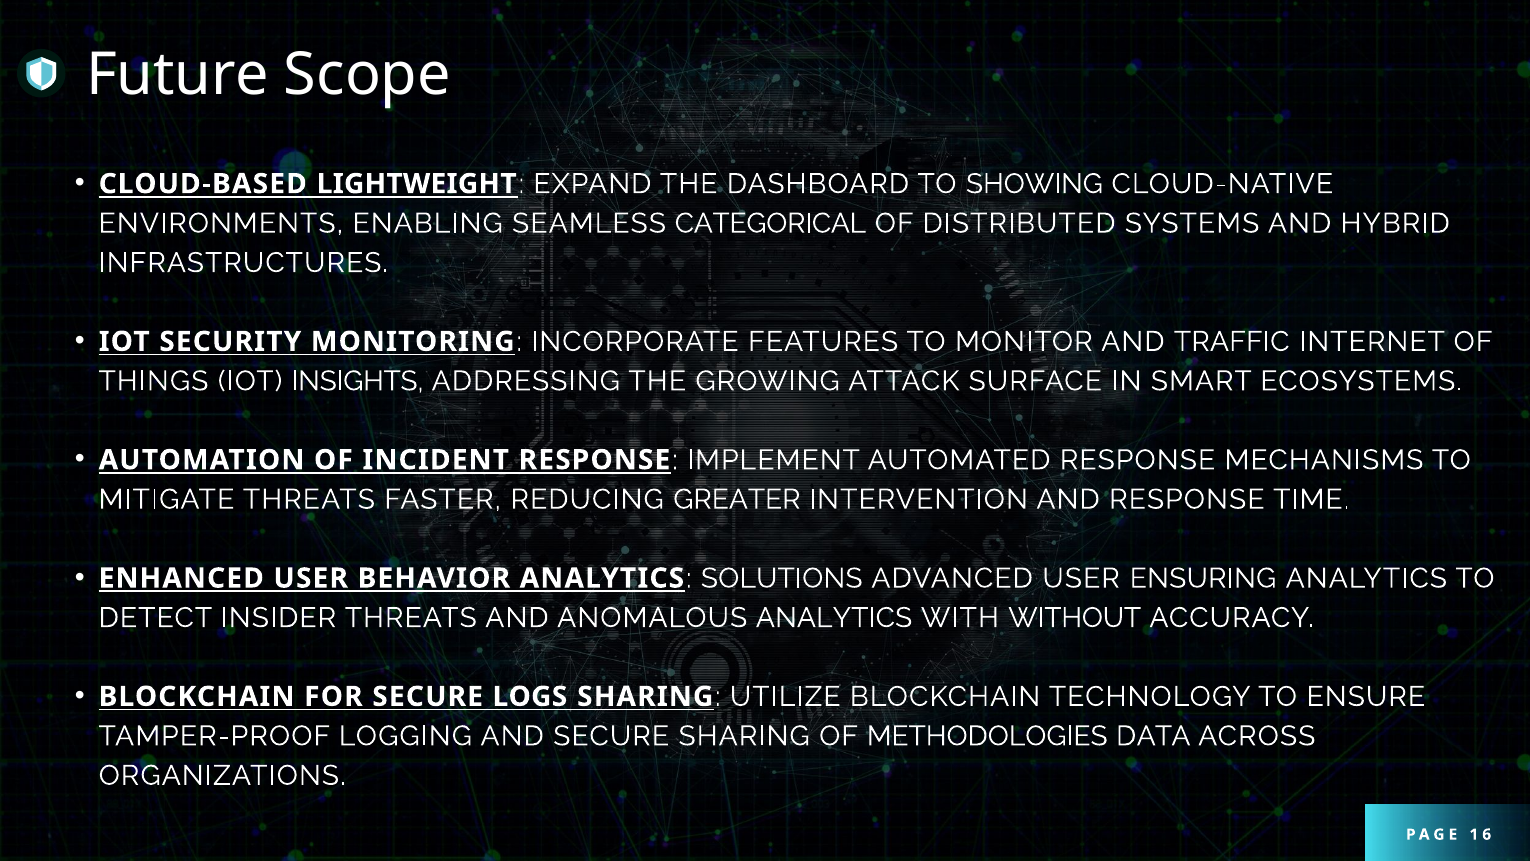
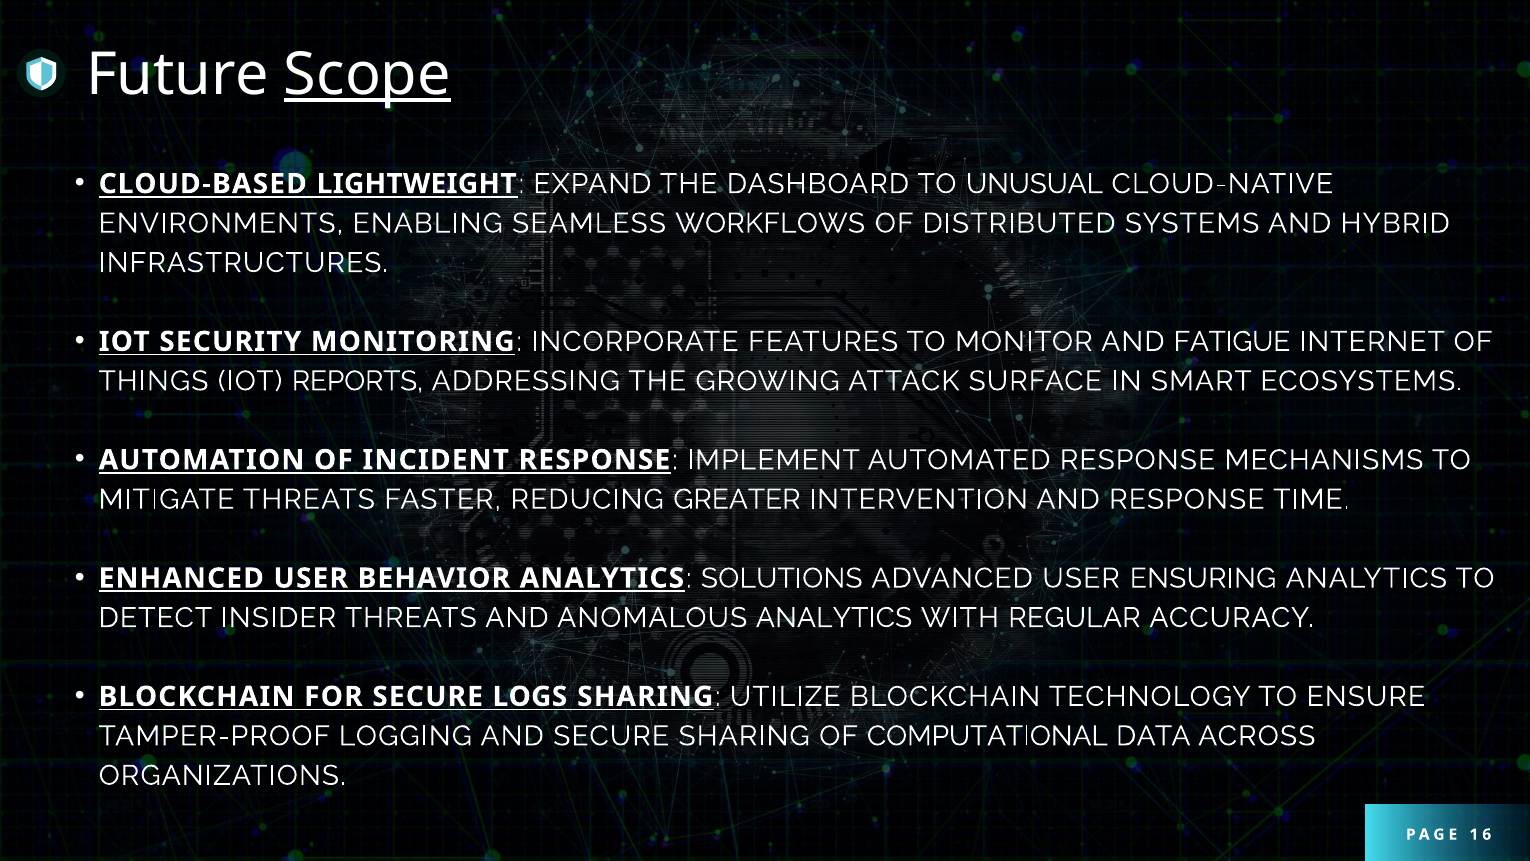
Scope underline: none -> present
SHOWING: SHOWING -> UNUSUAL
CATEGORICAL: CATEGORICAL -> WORKFLOWS
TRAFFIC: TRAFFIC -> FATIGUE
INSIGHTS: INSIGHTS -> REPORTS
WITHOUT: WITHOUT -> REGULAR
METHODOLOGIES: METHODOLOGIES -> COMPUTATIONAL
